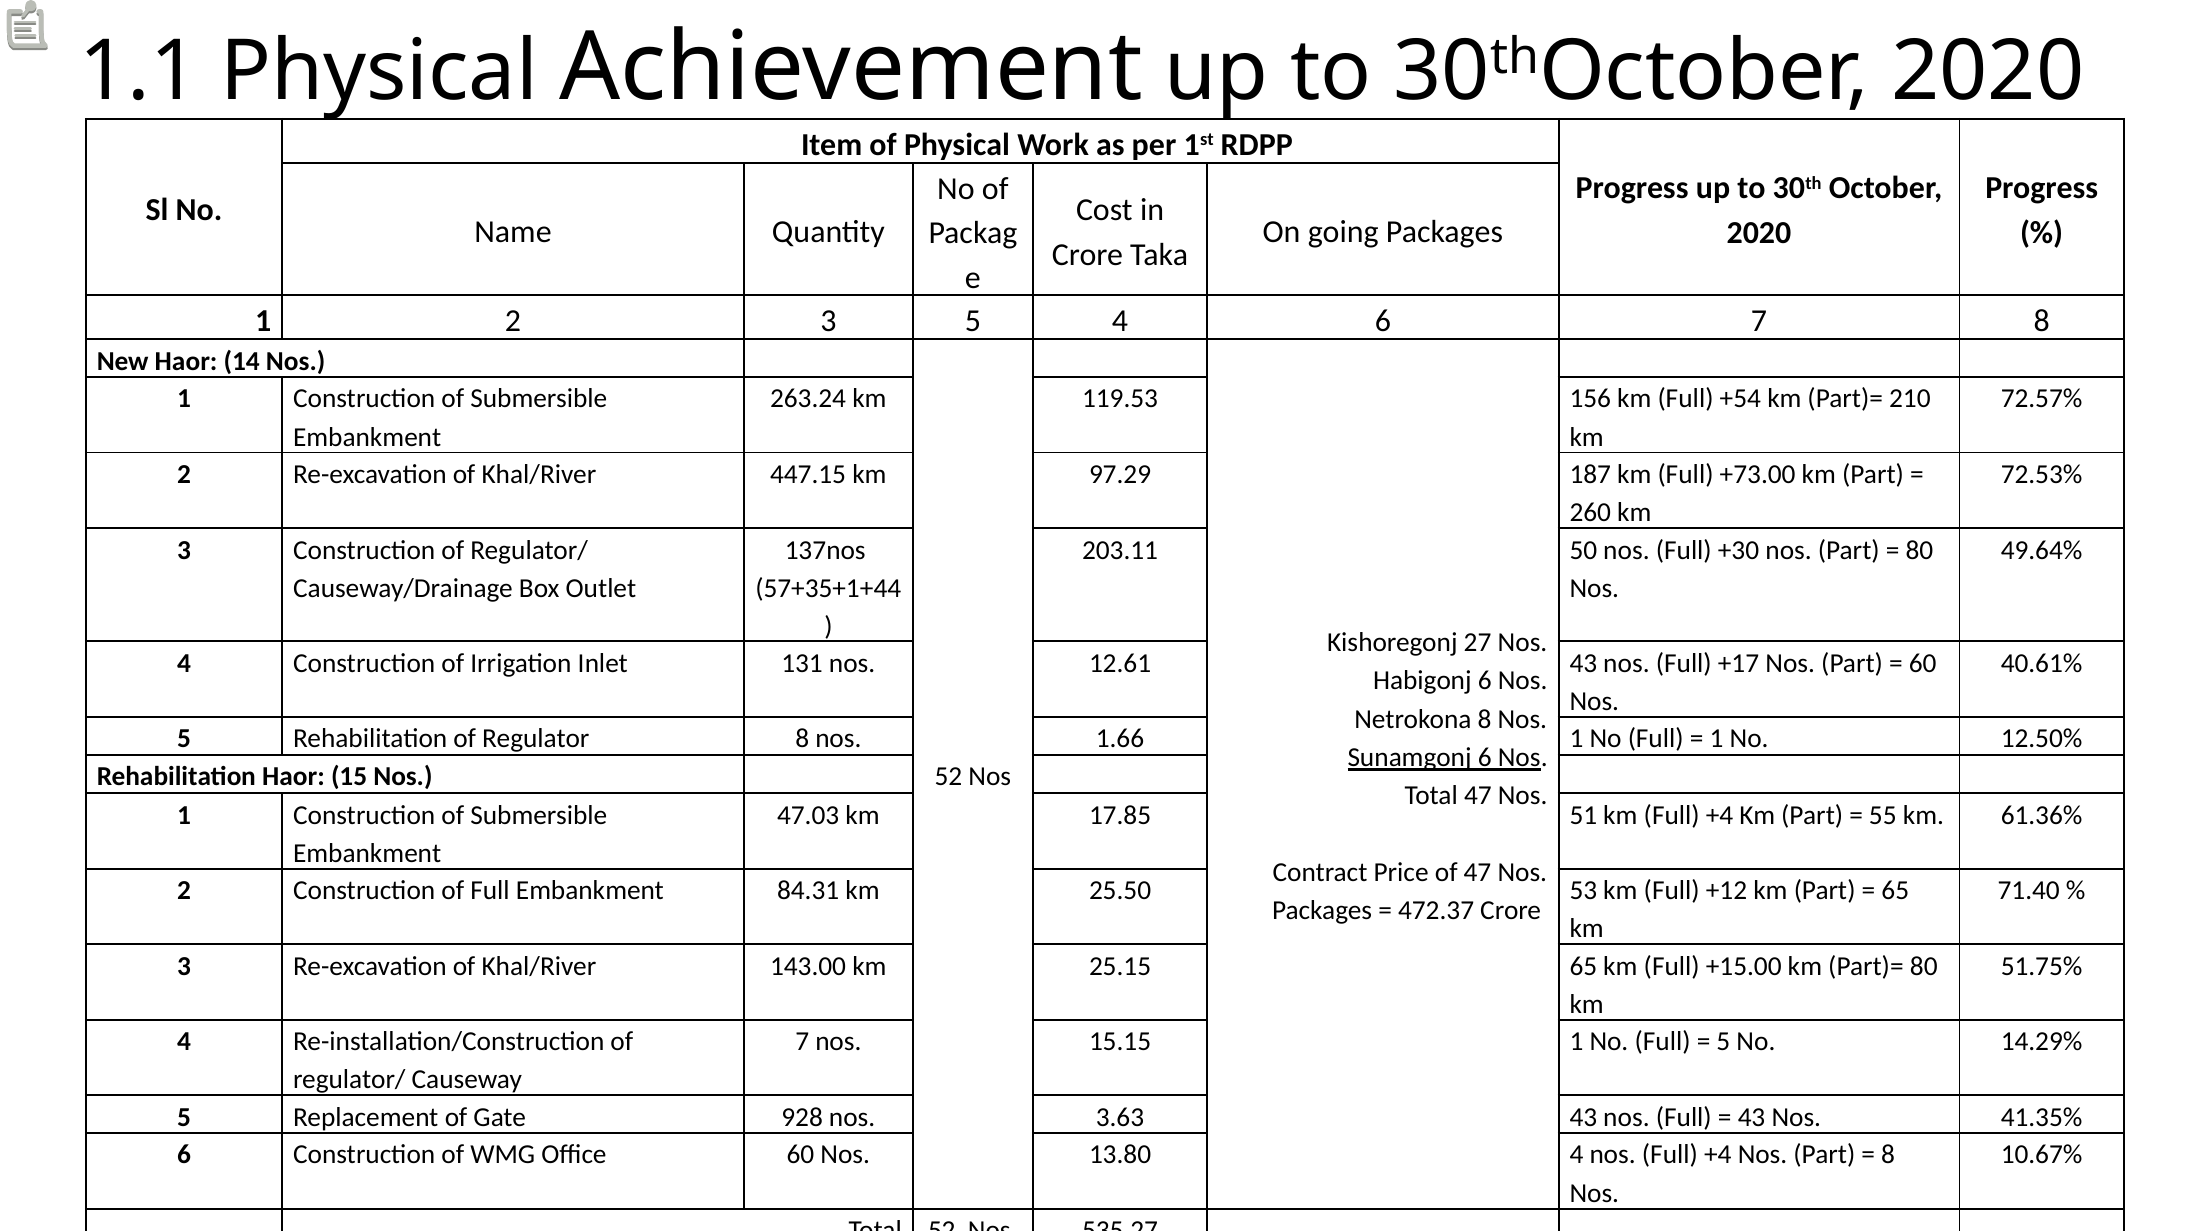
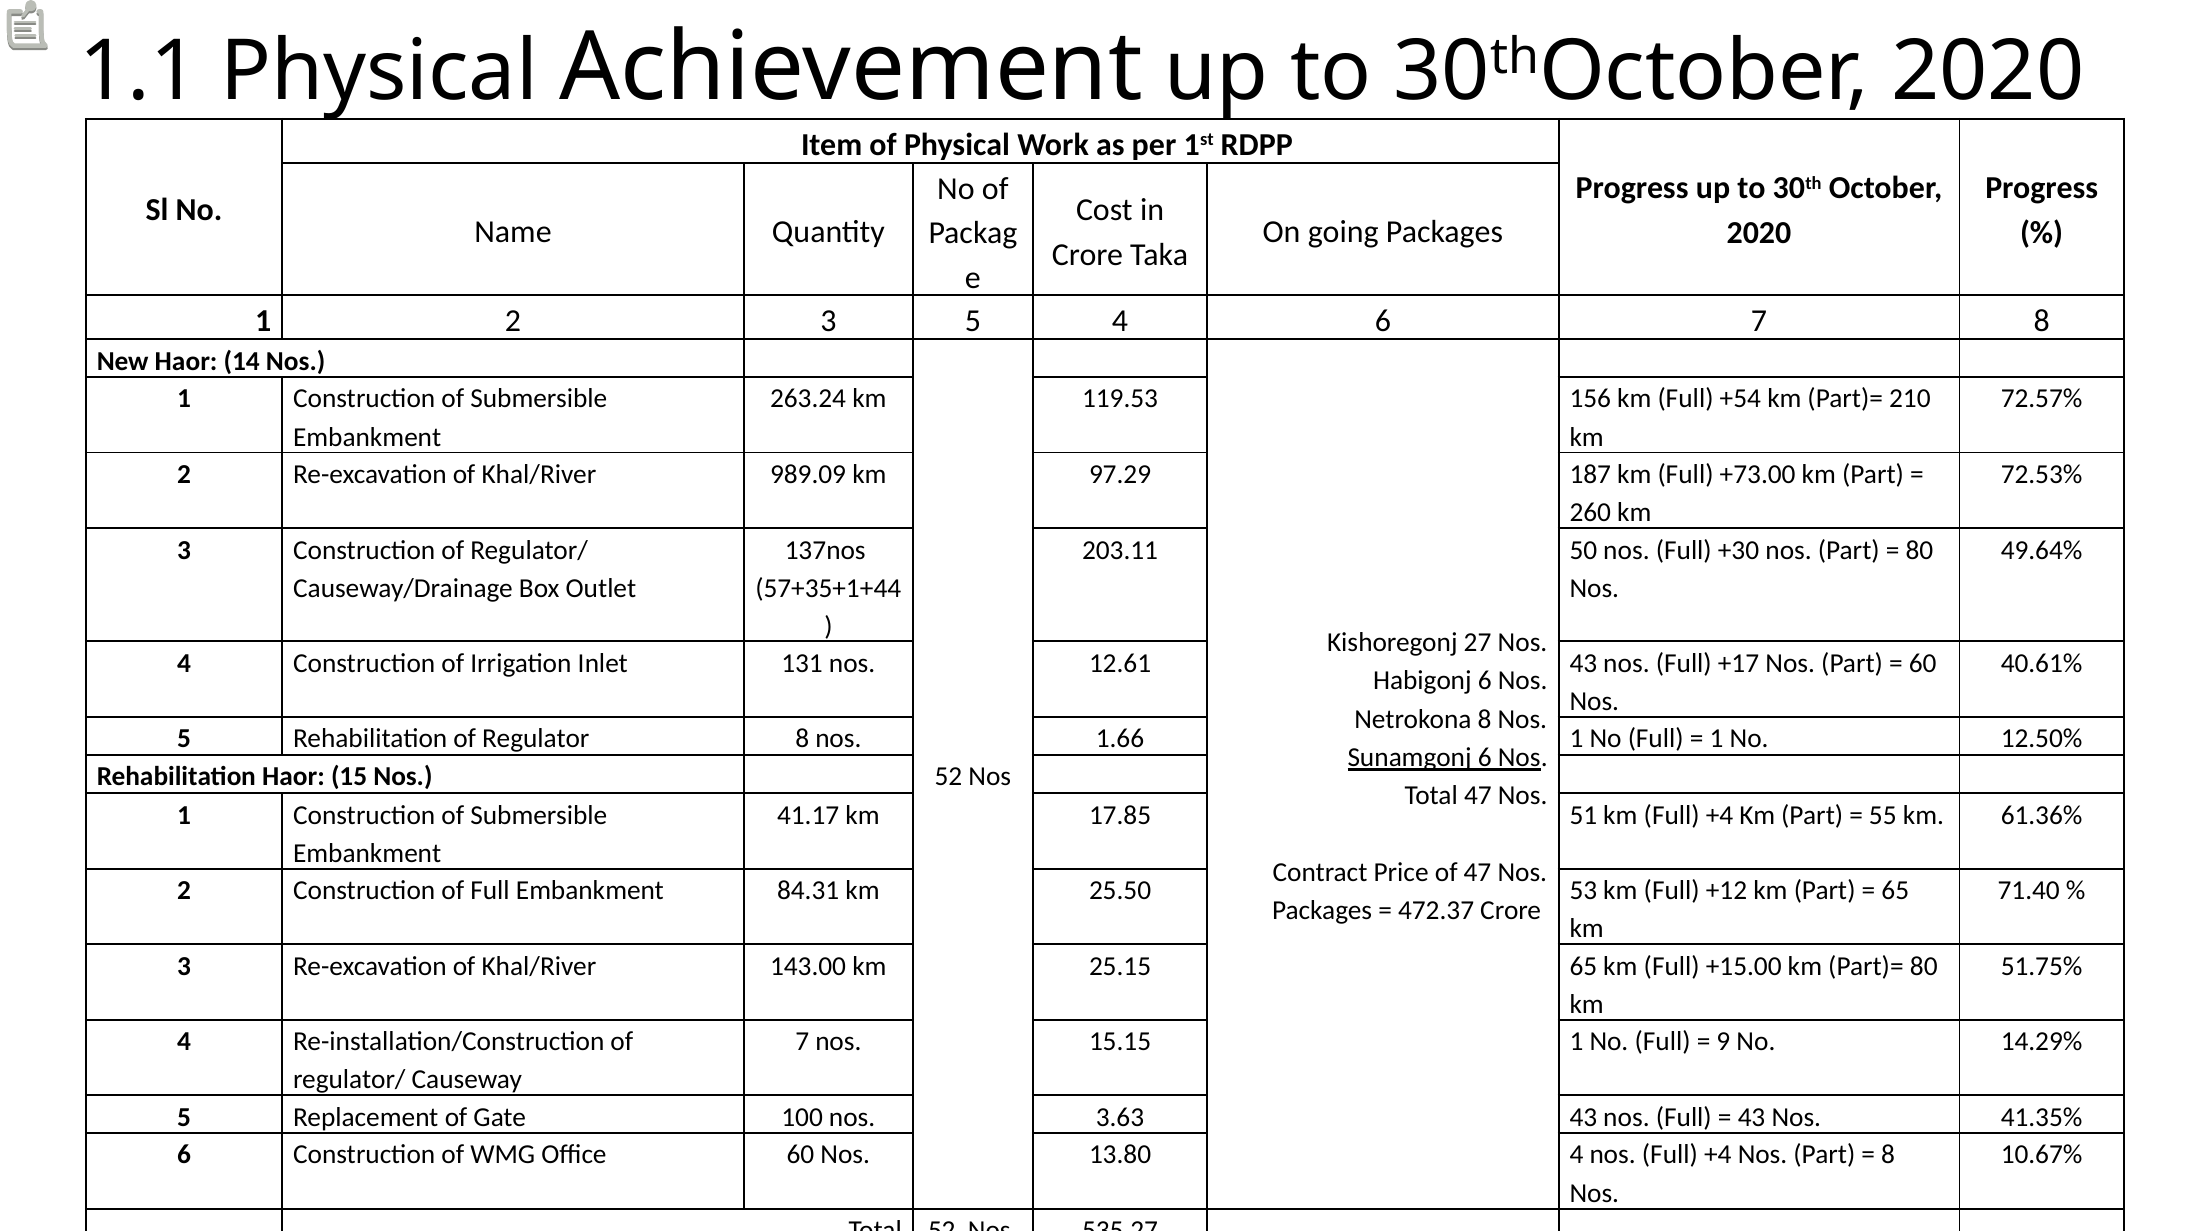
447.15: 447.15 -> 989.09
47.03: 47.03 -> 41.17
5 at (1723, 1042): 5 -> 9
928: 928 -> 100
